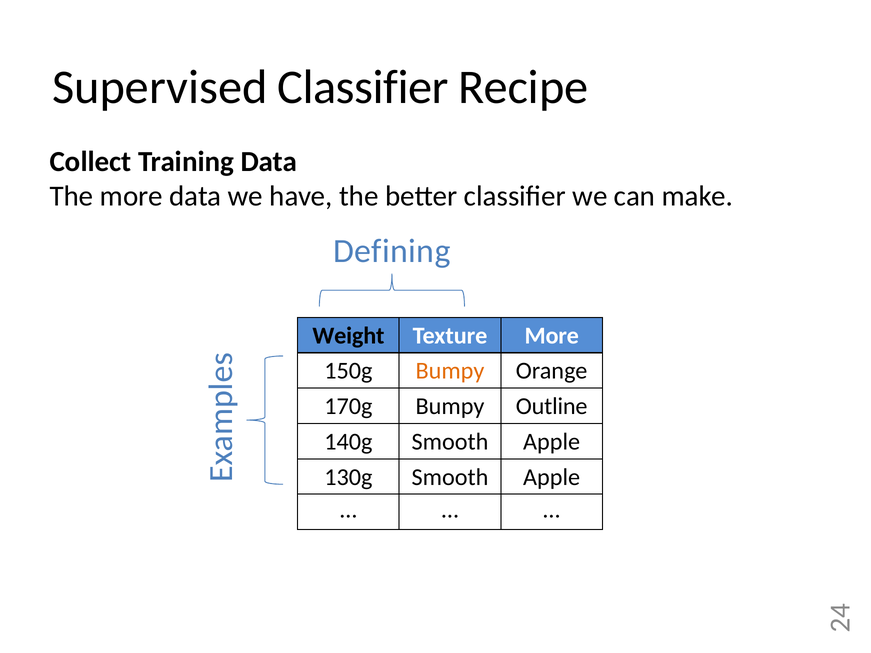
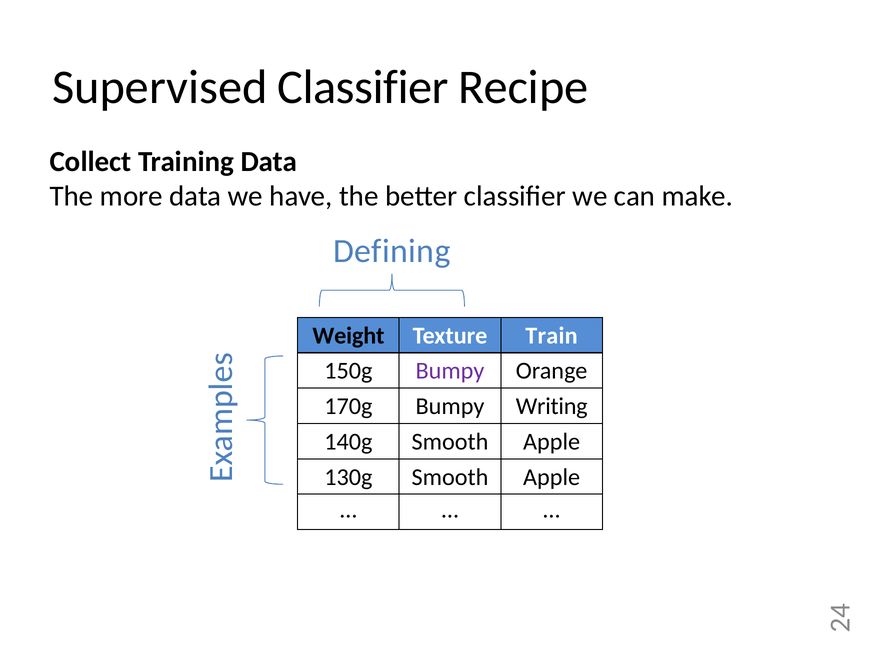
Texture More: More -> Train
Bumpy at (450, 371) colour: orange -> purple
Outline: Outline -> Writing
